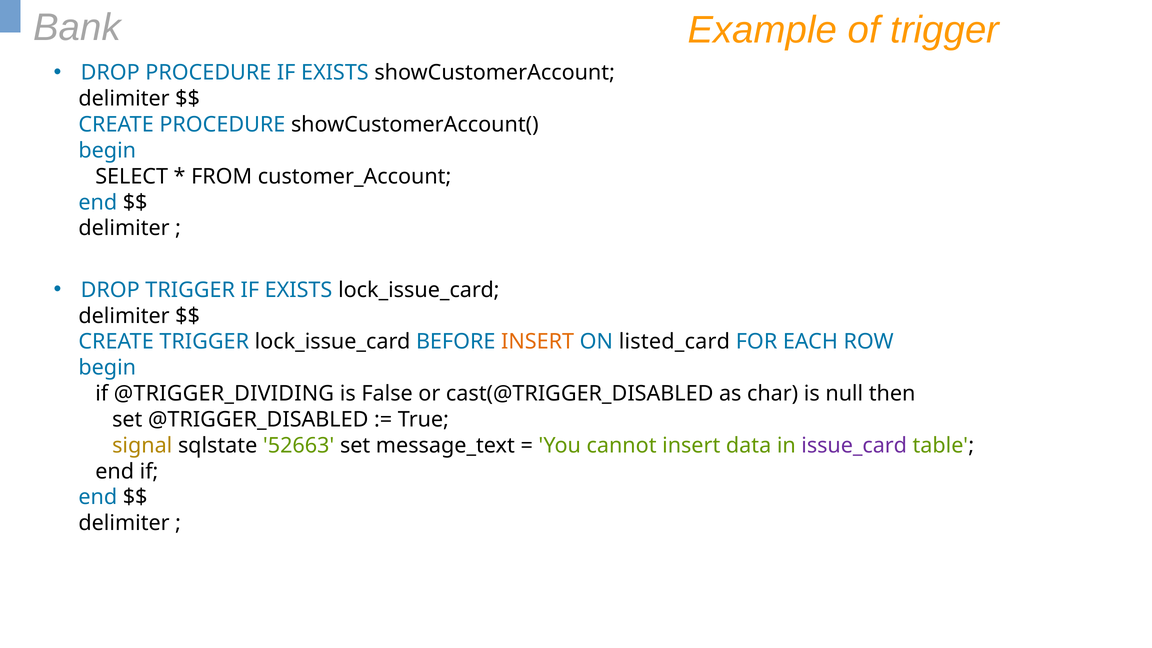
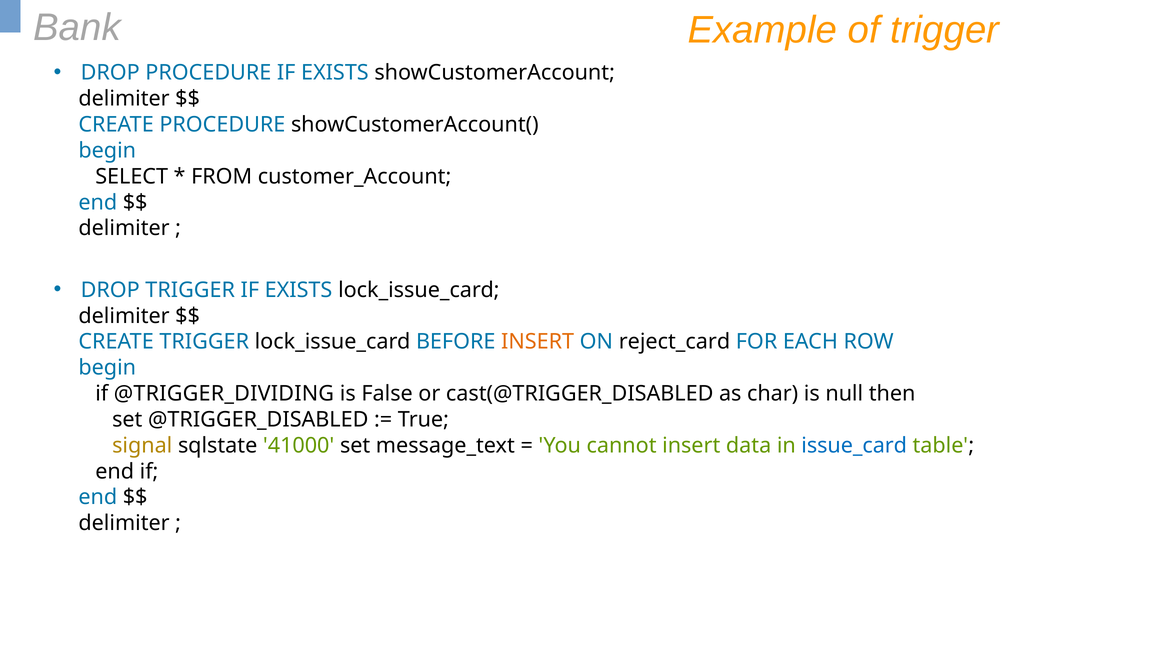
listed_card: listed_card -> reject_card
52663: 52663 -> 41000
issue_card colour: purple -> blue
